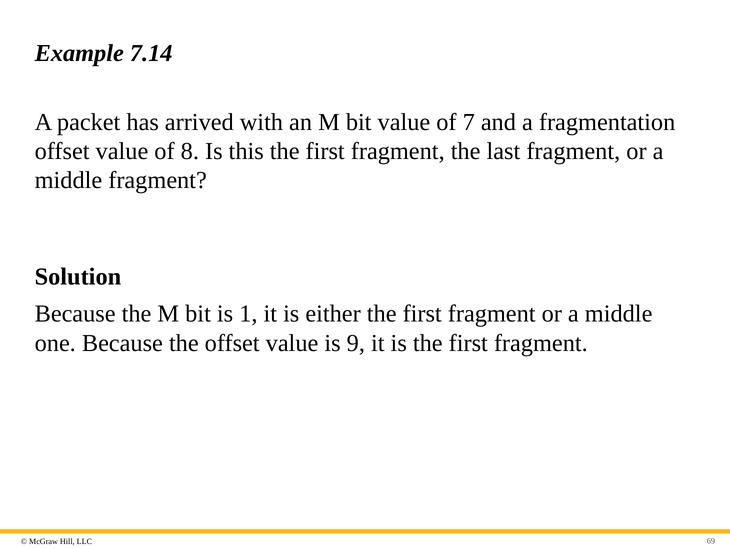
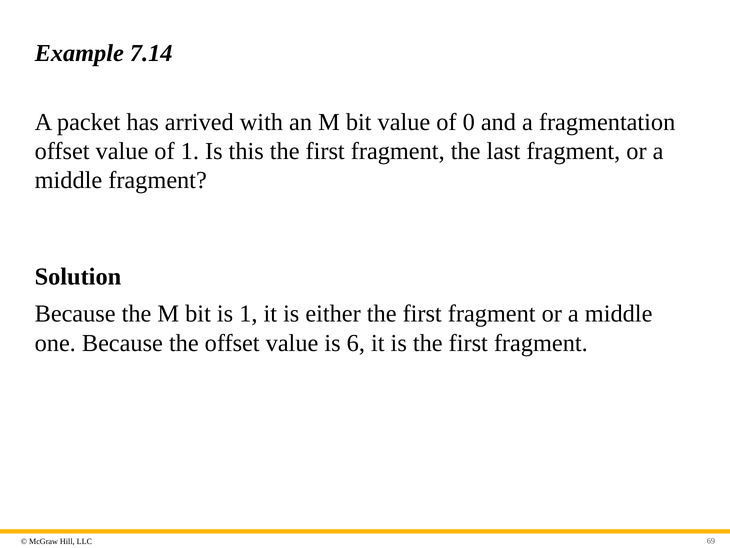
7: 7 -> 0
of 8: 8 -> 1
9: 9 -> 6
